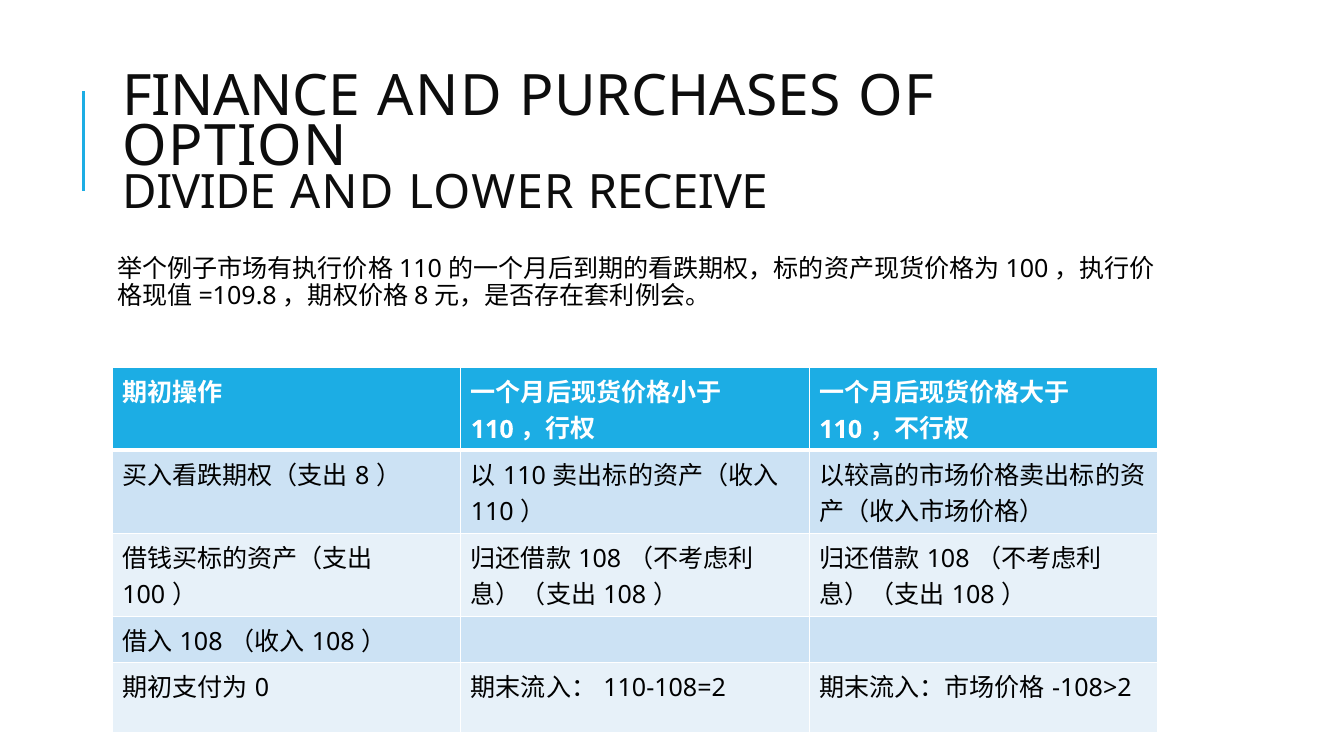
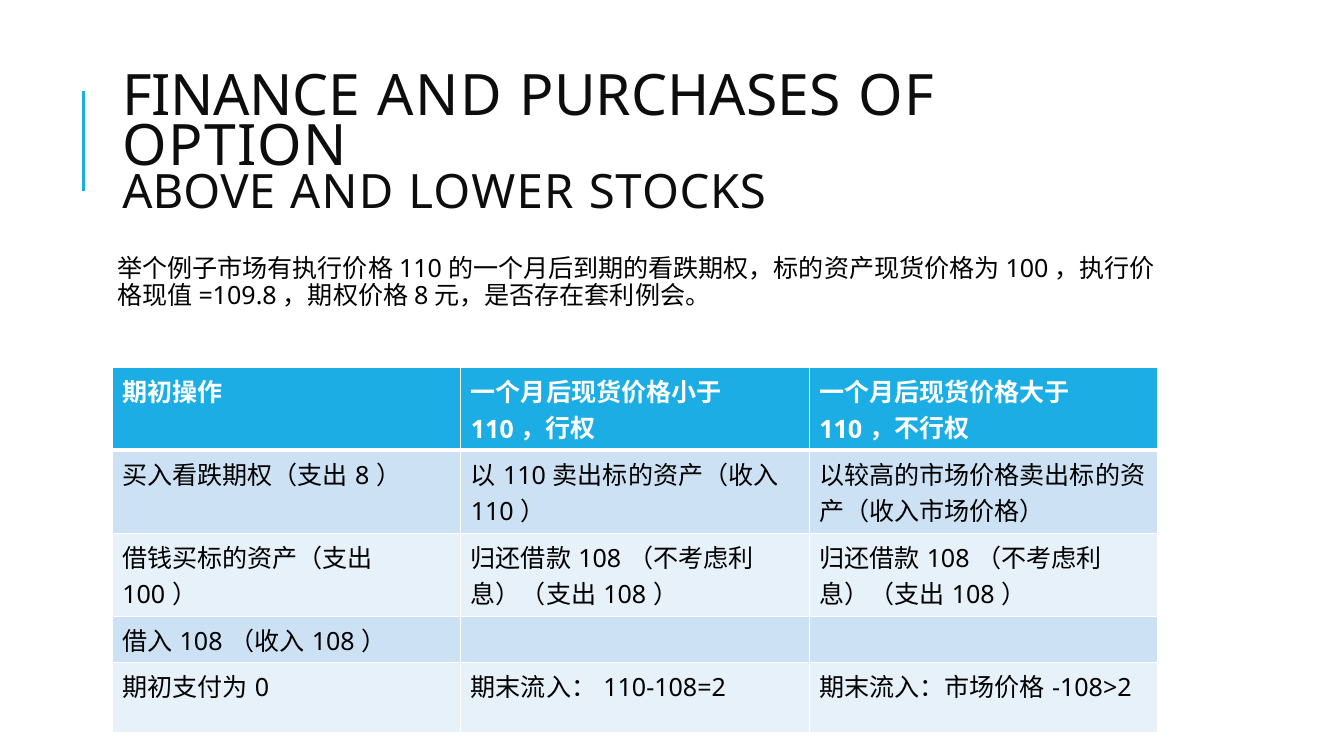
DIVIDE: DIVIDE -> ABOVE
RECEIVE: RECEIVE -> STOCKS
